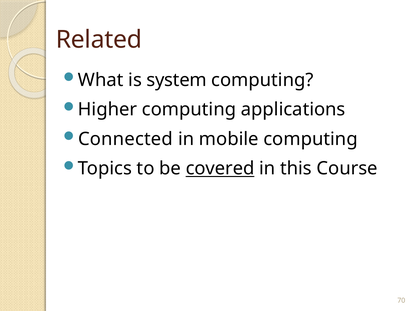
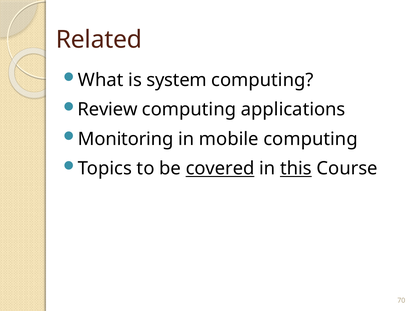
Higher: Higher -> Review
Connected: Connected -> Monitoring
this underline: none -> present
